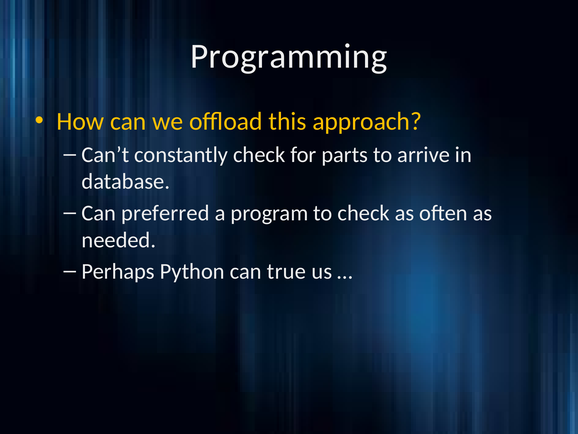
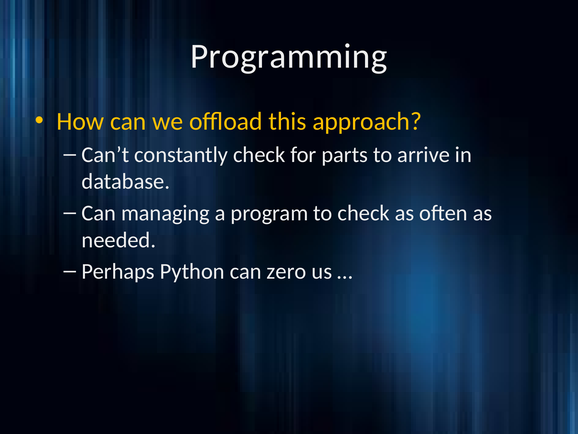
preferred: preferred -> managing
true: true -> zero
